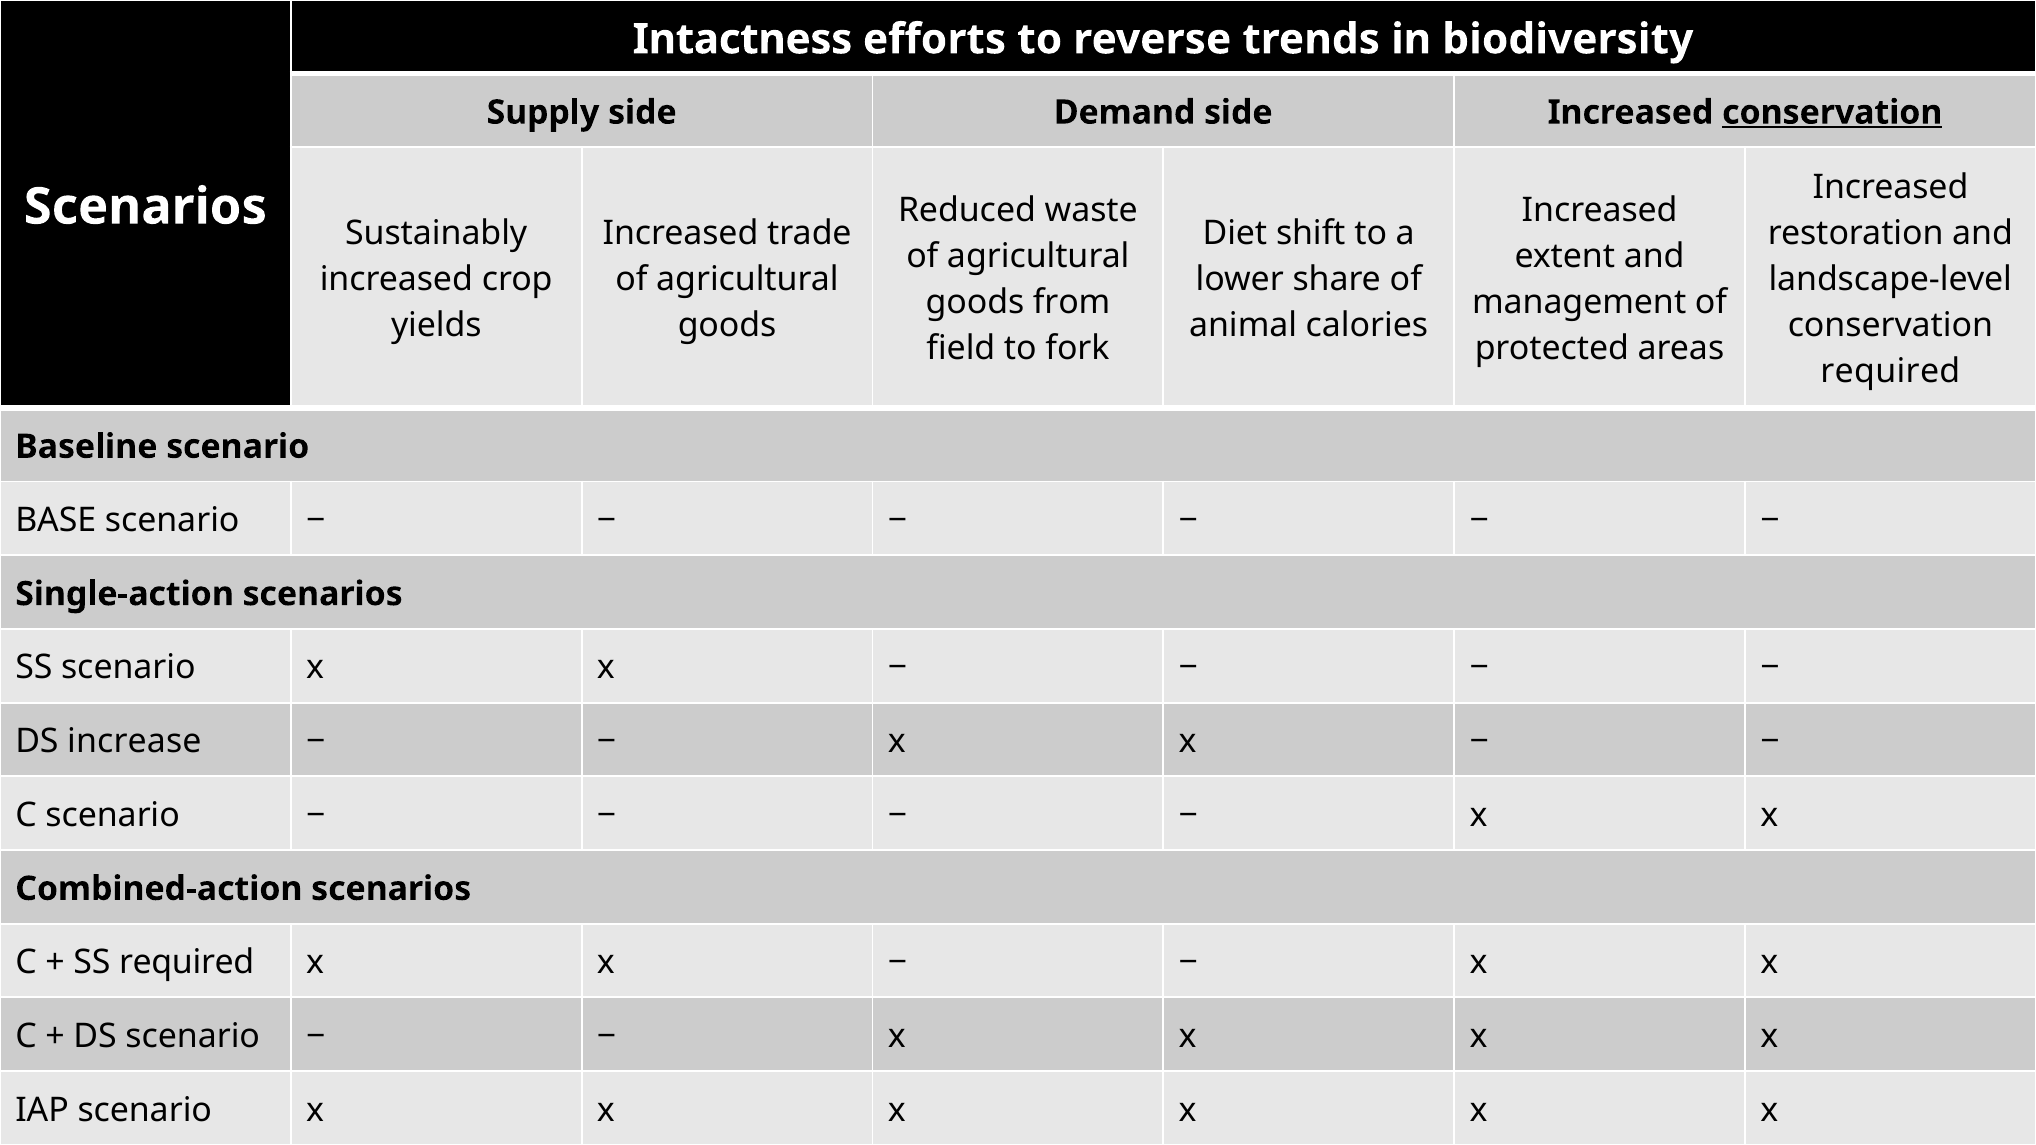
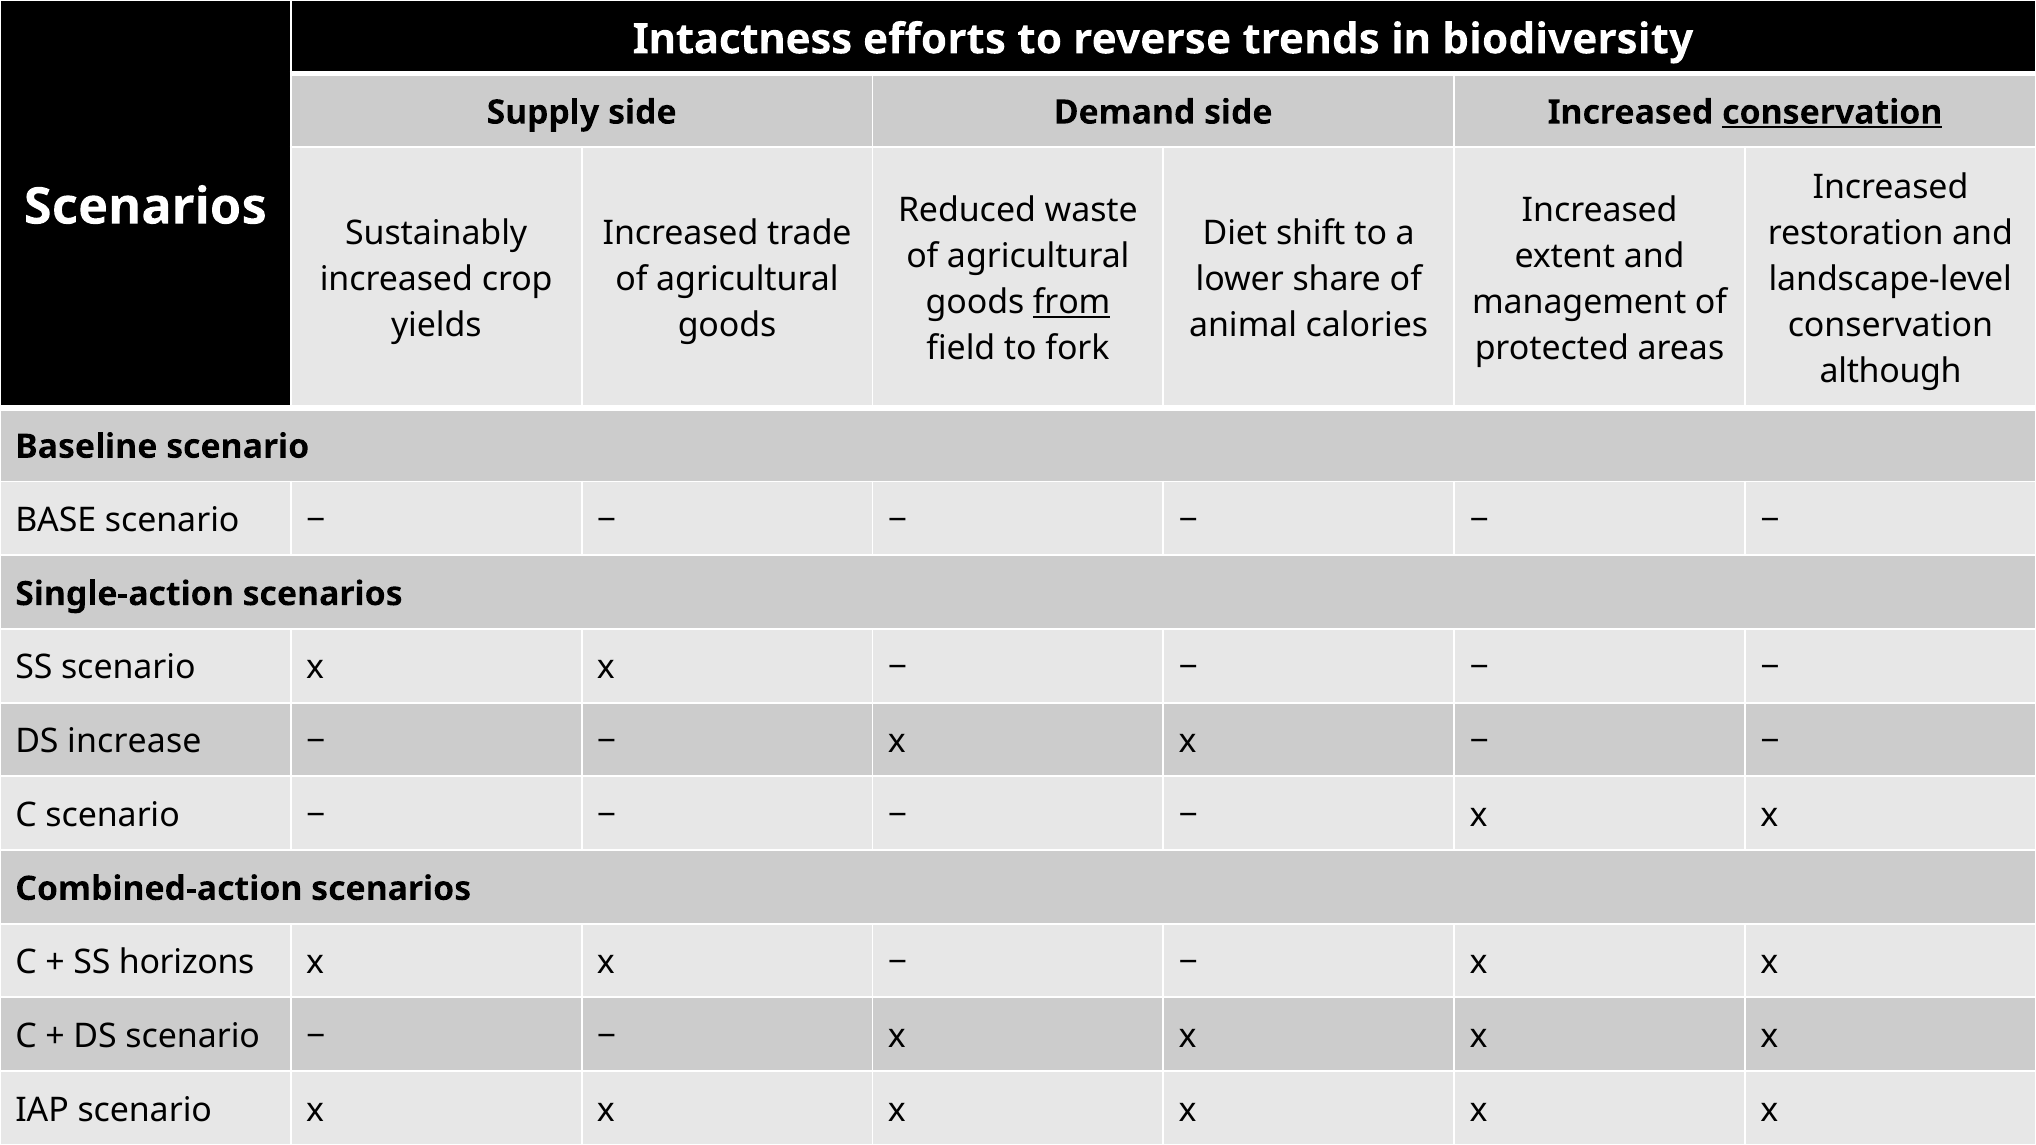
from underline: none -> present
required at (1890, 372): required -> although
SS required: required -> horizons
